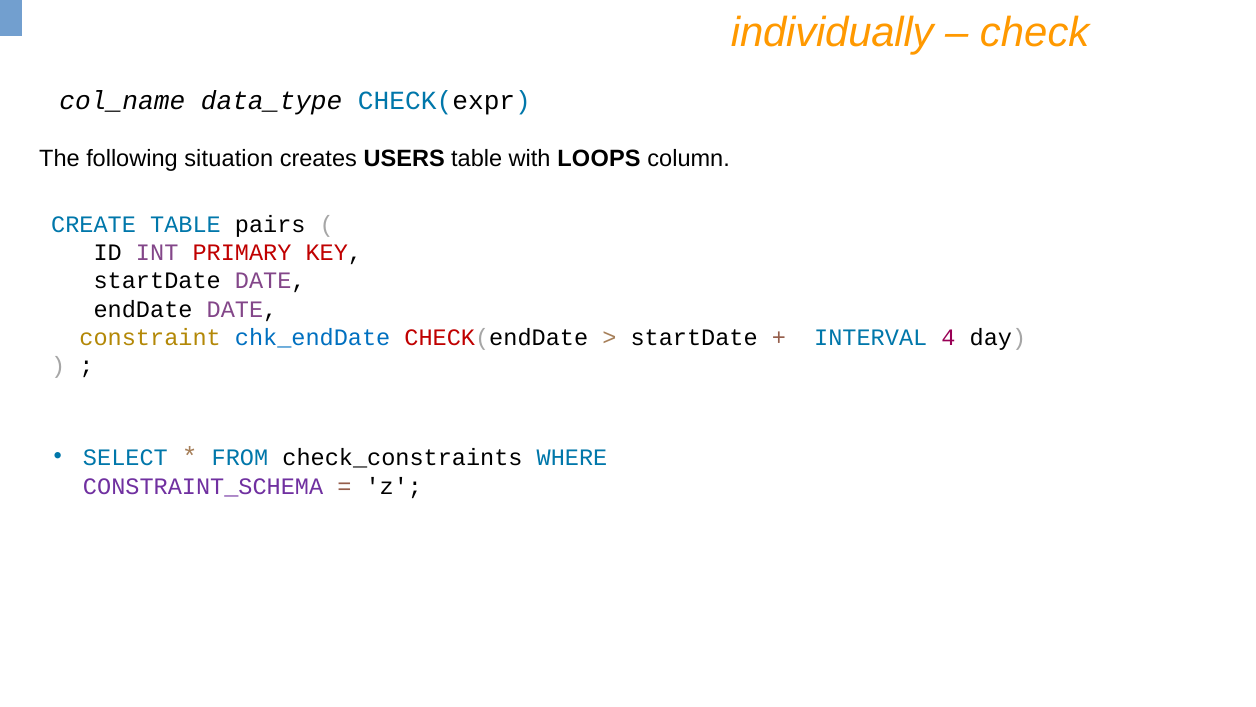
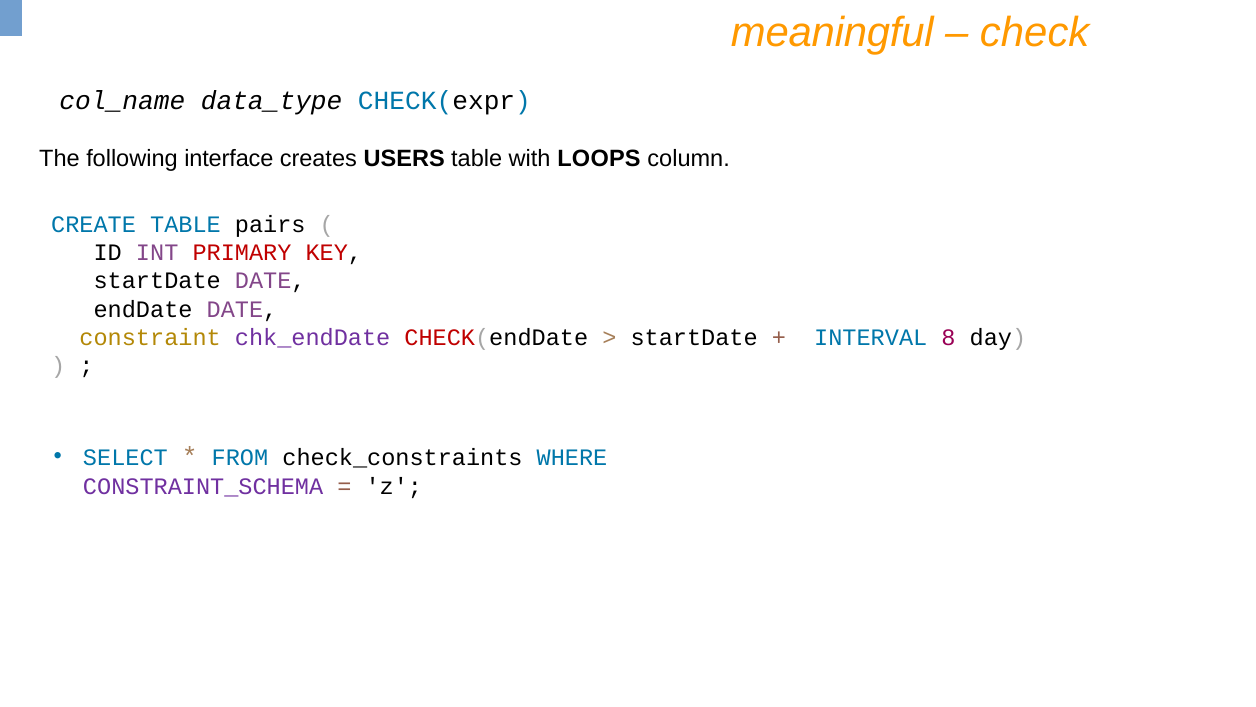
individually: individually -> meaningful
situation: situation -> interface
chk_endDate colour: blue -> purple
4: 4 -> 8
